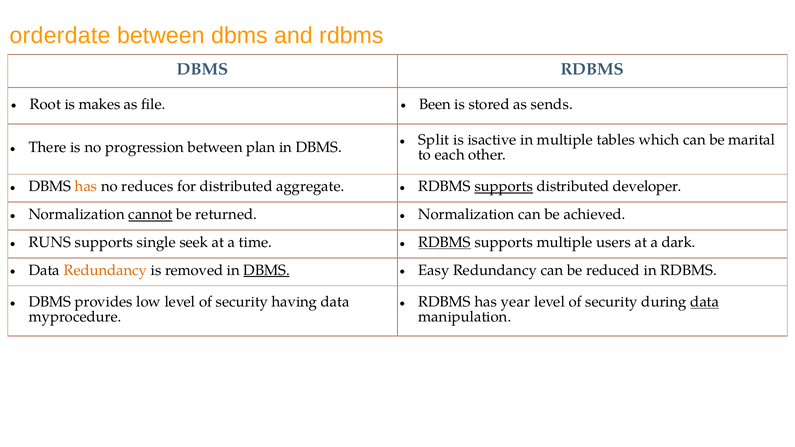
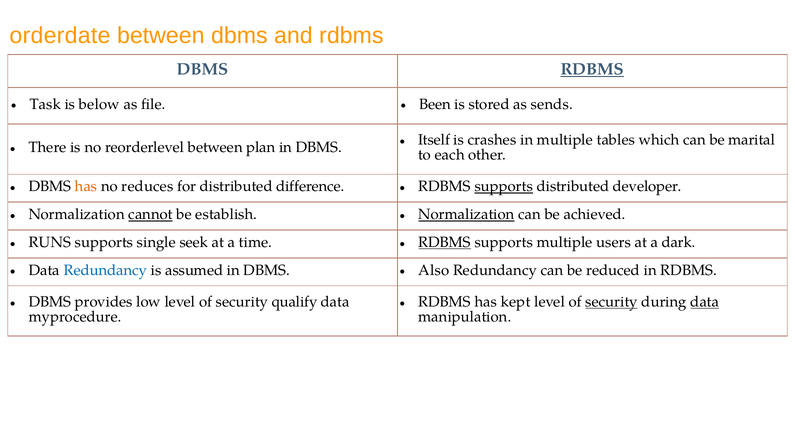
RDBMS at (592, 69) underline: none -> present
Root: Root -> Task
makes: makes -> below
Split: Split -> Itself
isactive: isactive -> crashes
progression: progression -> reorderlevel
aggregate: aggregate -> difference
returned: returned -> establish
Normalization at (466, 215) underline: none -> present
Redundancy at (105, 270) colour: orange -> blue
removed: removed -> assumed
DBMS at (267, 270) underline: present -> none
Easy: Easy -> Also
having: having -> qualify
year: year -> kept
security at (612, 302) underline: none -> present
